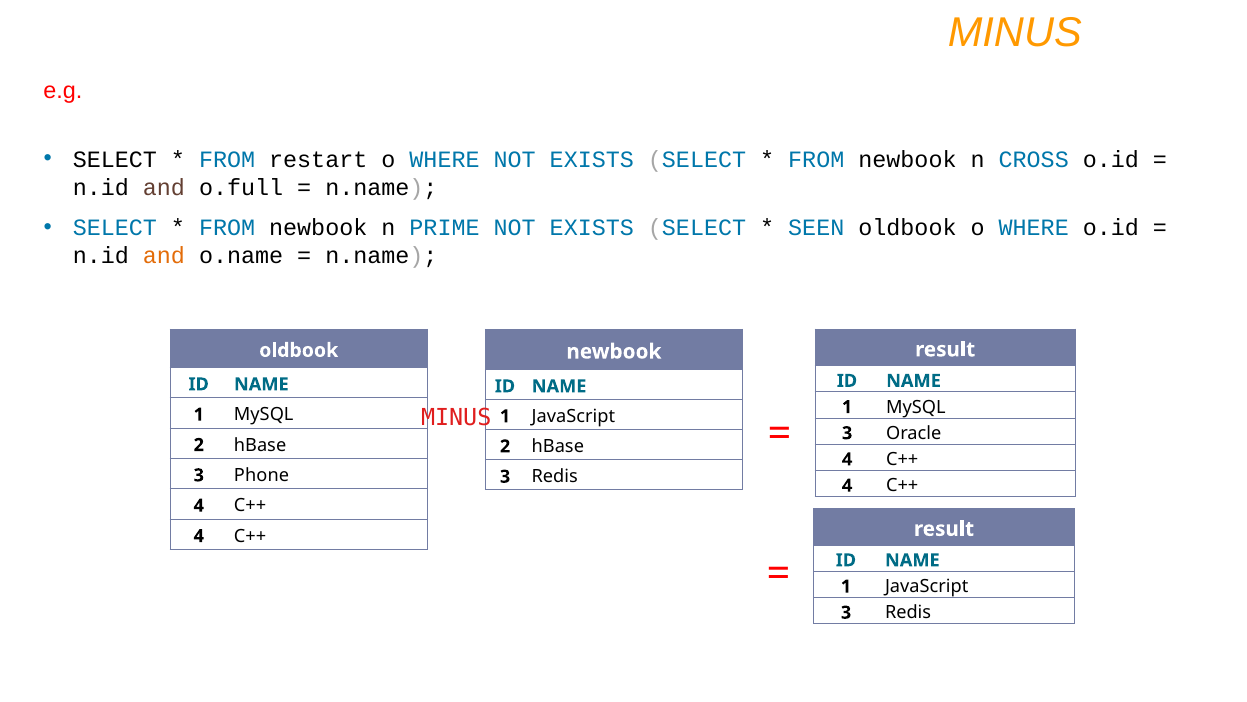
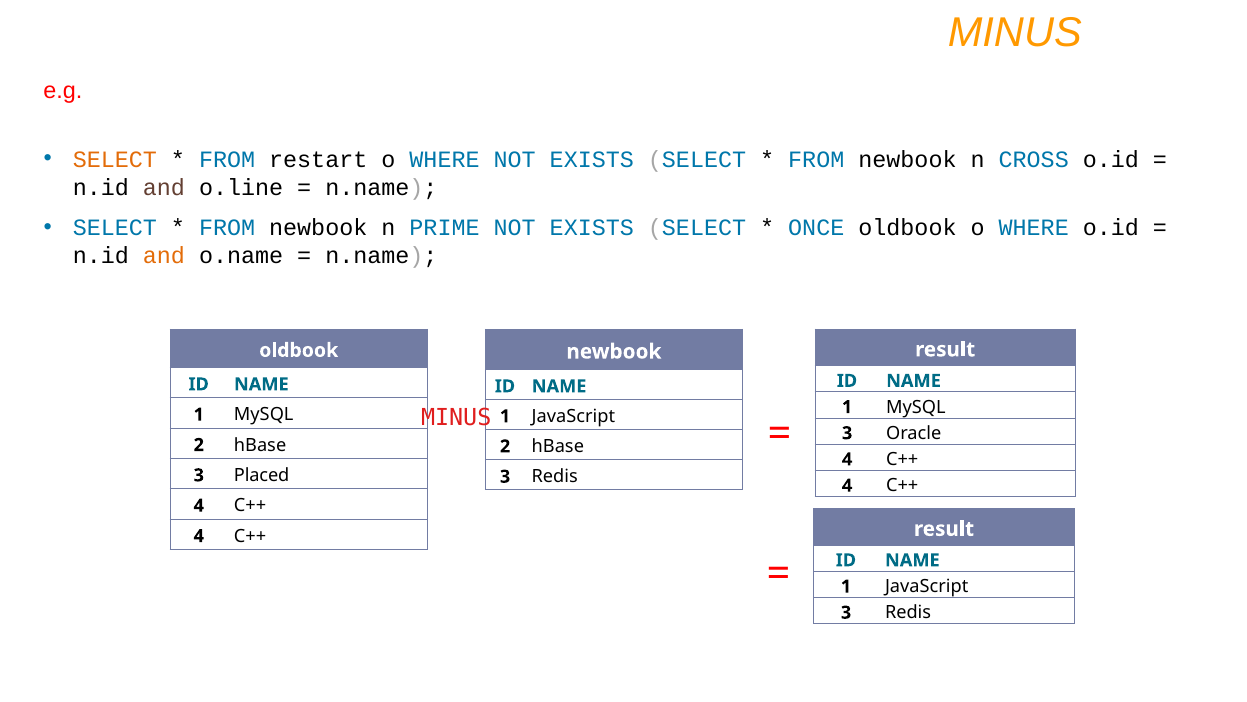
SELECT at (115, 159) colour: black -> orange
o.full: o.full -> o.line
SEEN: SEEN -> ONCE
Phone: Phone -> Placed
